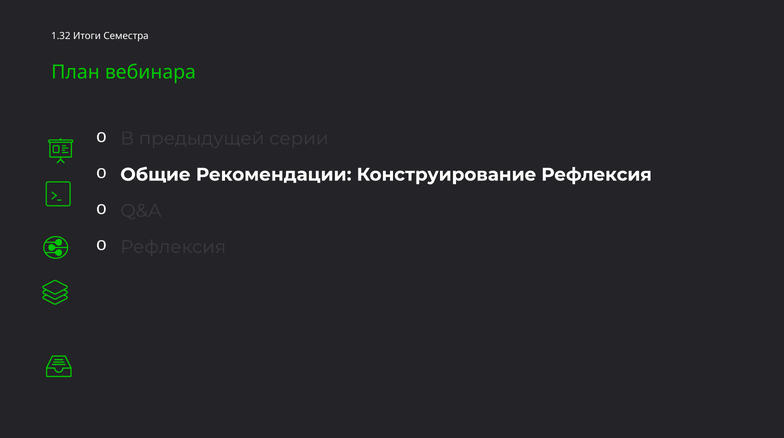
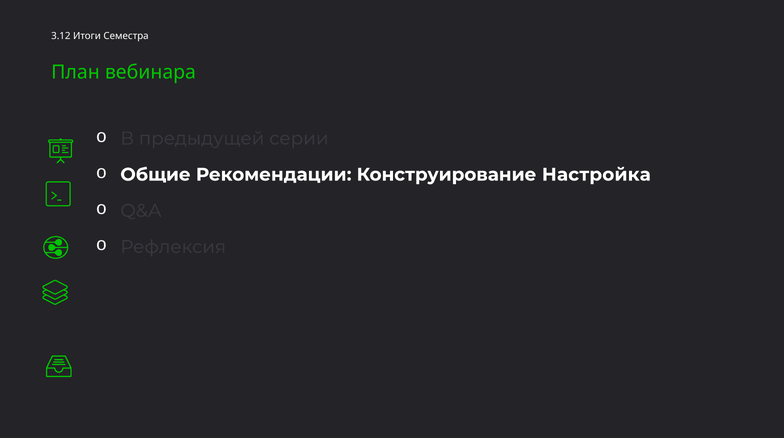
1.32: 1.32 -> 3.12
Конструирование Рефлексия: Рефлексия -> Настройка
